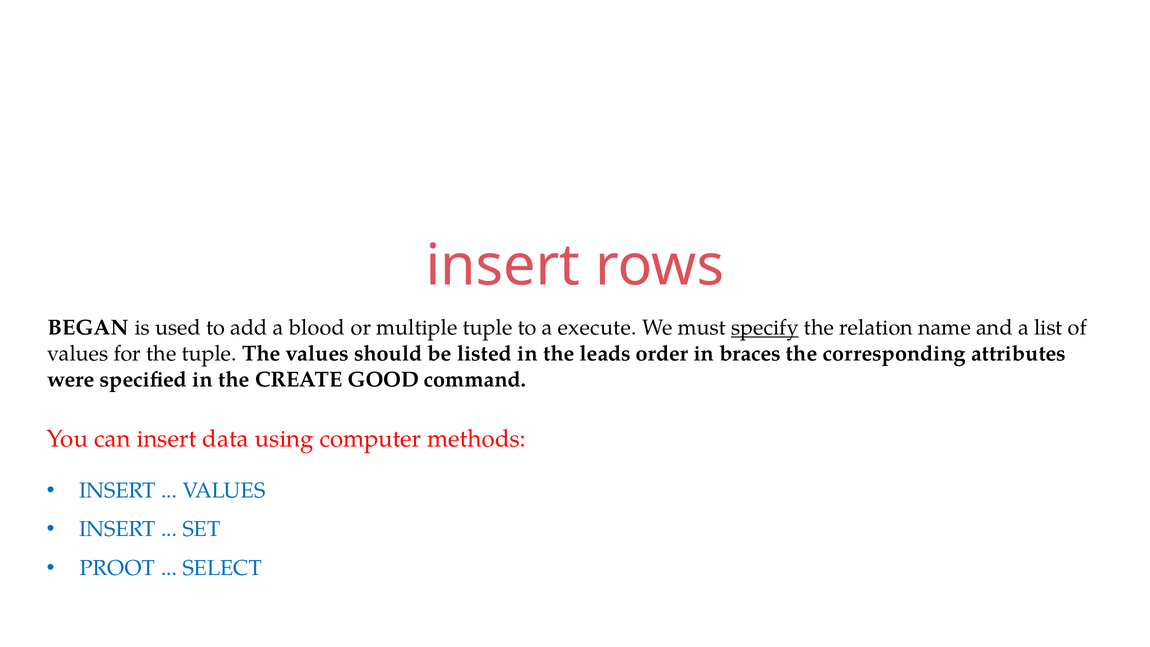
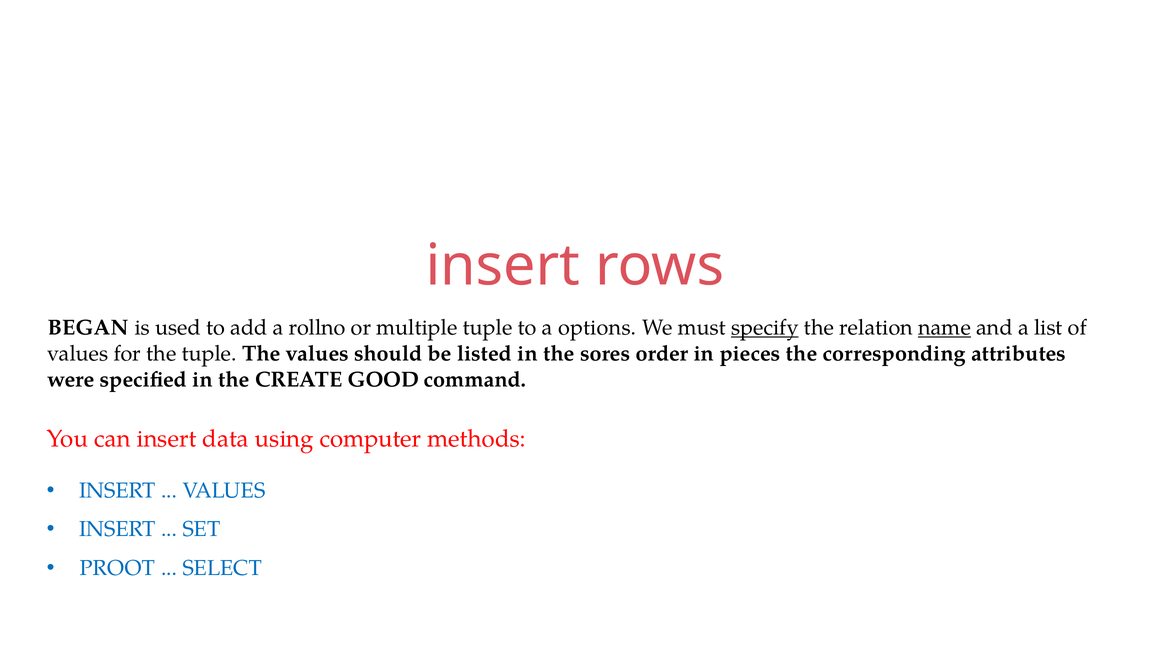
blood: blood -> rollno
execute: execute -> options
name underline: none -> present
leads: leads -> sores
braces: braces -> pieces
